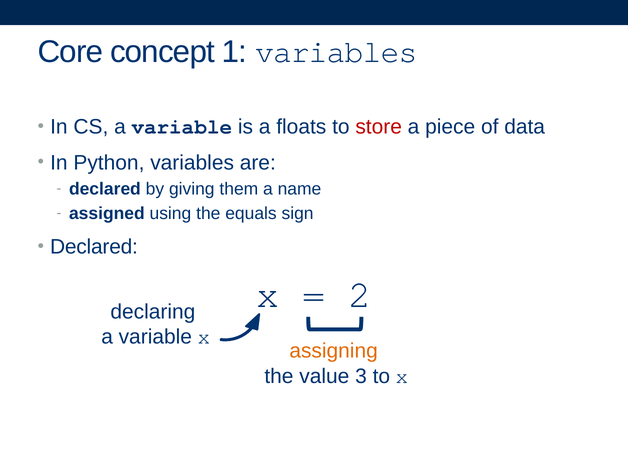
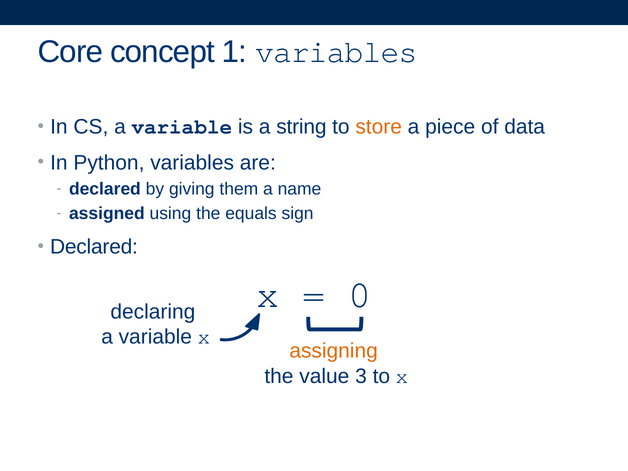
floats: floats -> string
store colour: red -> orange
2: 2 -> 0
